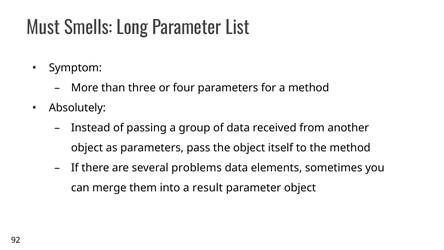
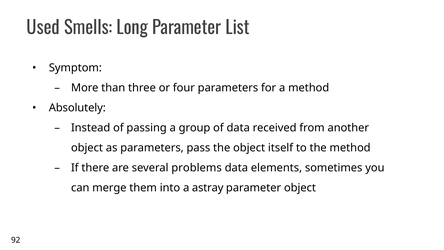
Must: Must -> Used
result: result -> astray
